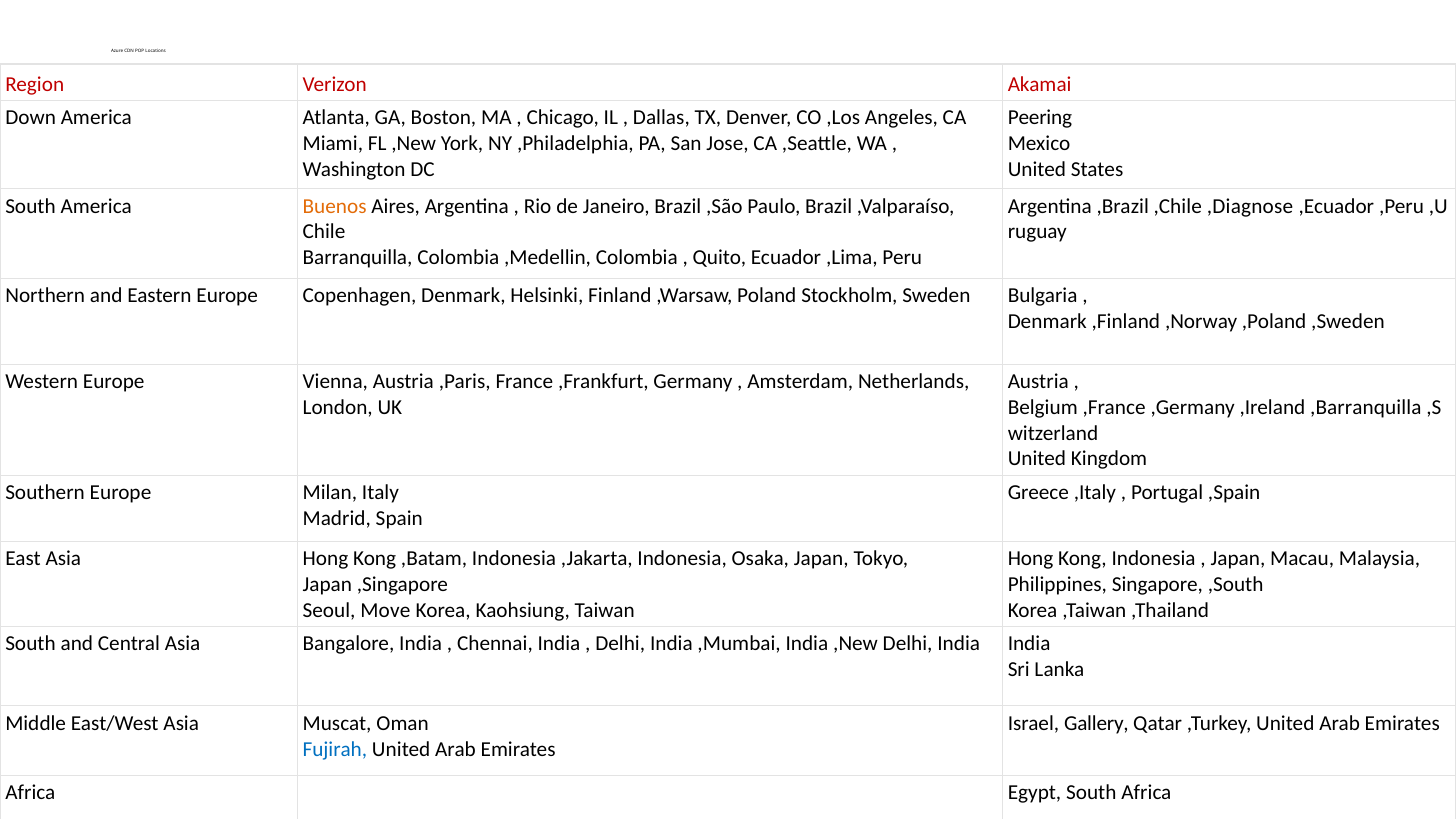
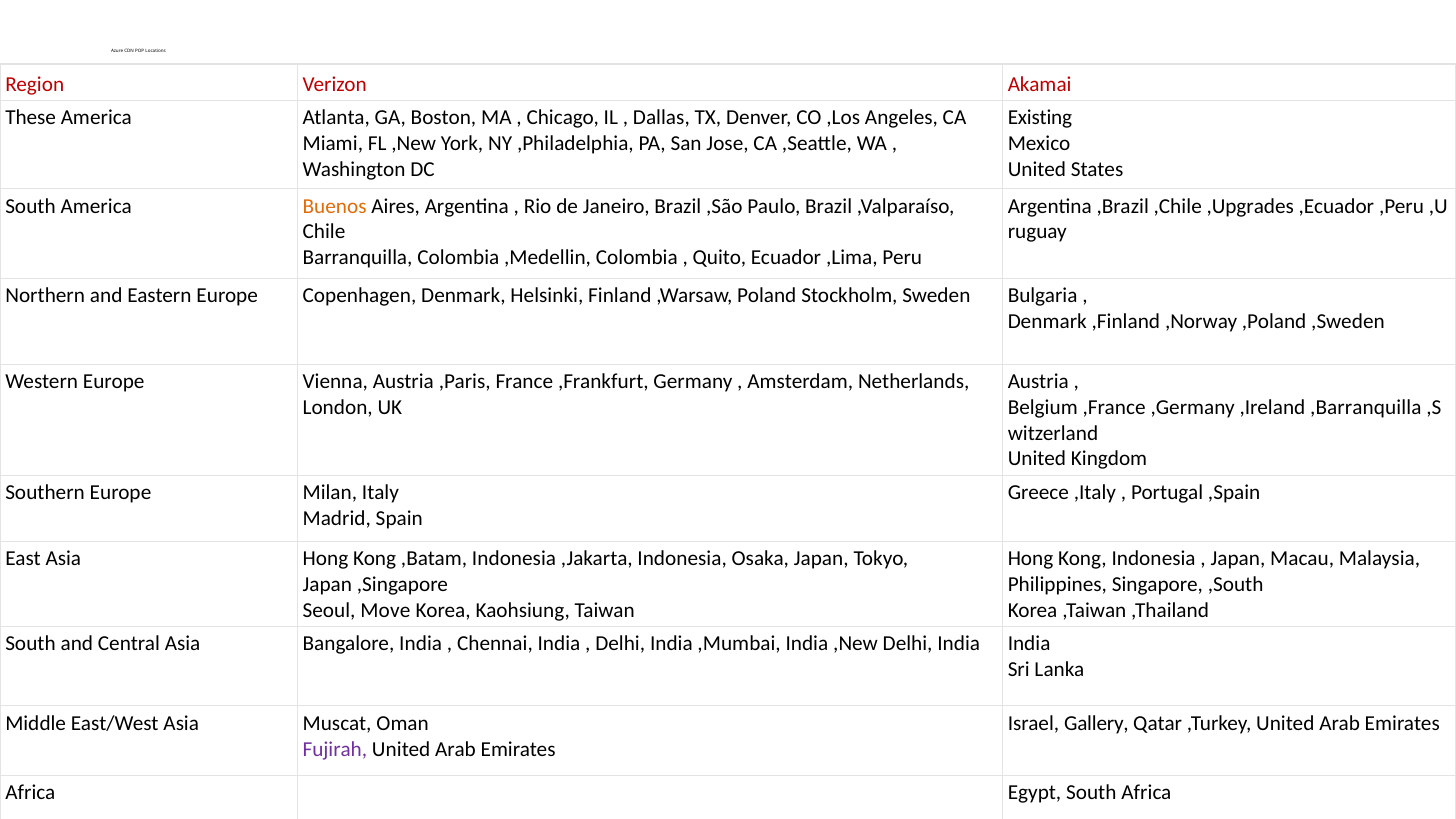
Down: Down -> These
Peering: Peering -> Existing
,Diagnose: ,Diagnose -> ,Upgrades
Fujirah colour: blue -> purple
